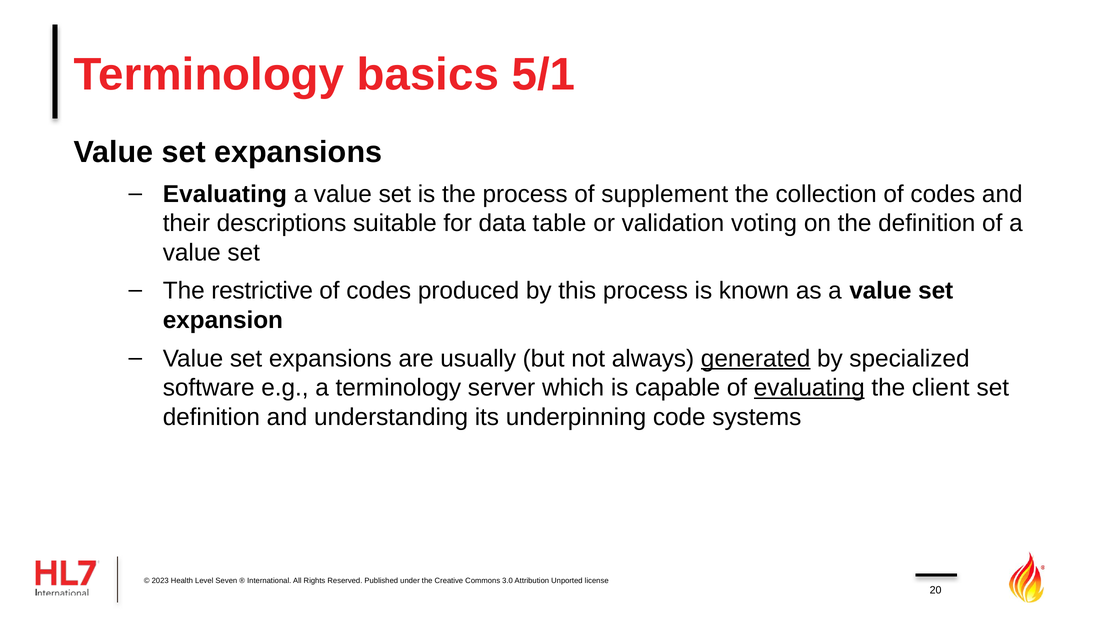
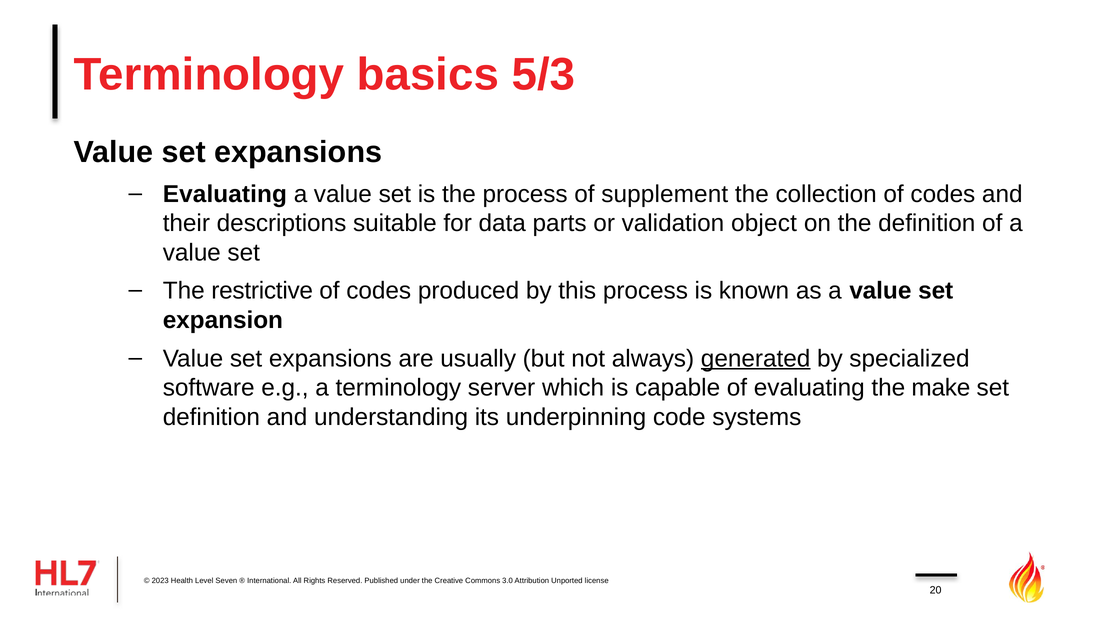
5/1: 5/1 -> 5/3
table: table -> parts
voting: voting -> object
evaluating at (809, 388) underline: present -> none
client: client -> make
